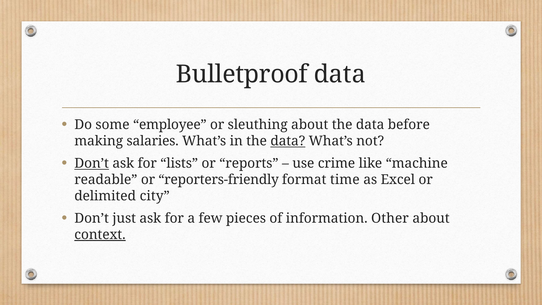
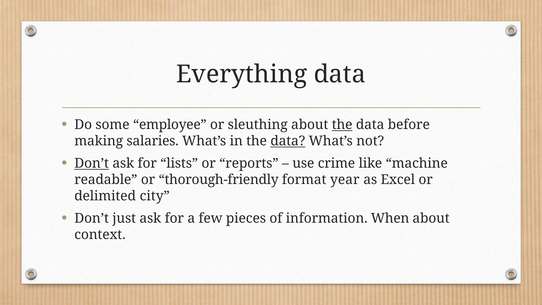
Bulletproof: Bulletproof -> Everything
the at (342, 125) underline: none -> present
reporters-friendly: reporters-friendly -> thorough-friendly
time: time -> year
Other: Other -> When
context underline: present -> none
